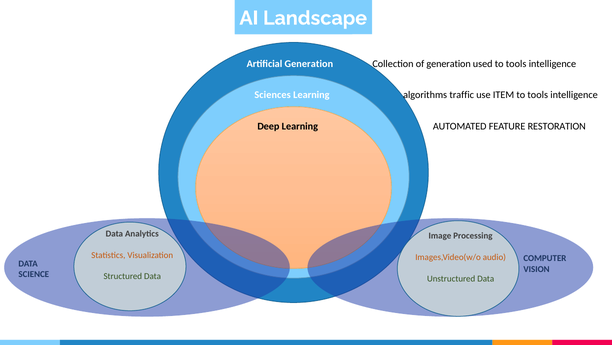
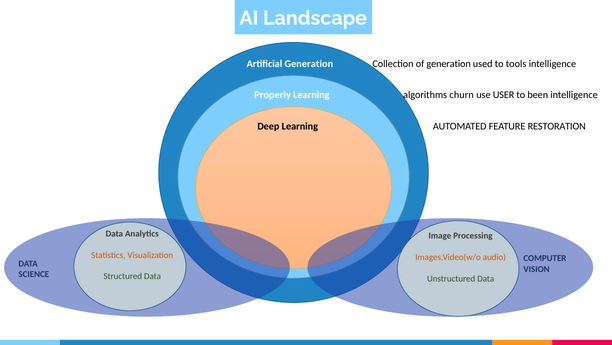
Sciences: Sciences -> Properly
traffic: traffic -> churn
ITEM: ITEM -> USER
tools at (538, 95): tools -> been
